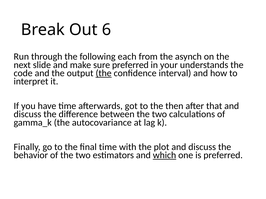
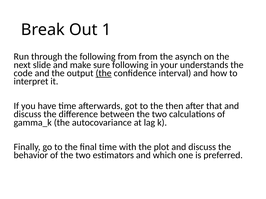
6: 6 -> 1
following each: each -> from
sure preferred: preferred -> following
which underline: present -> none
